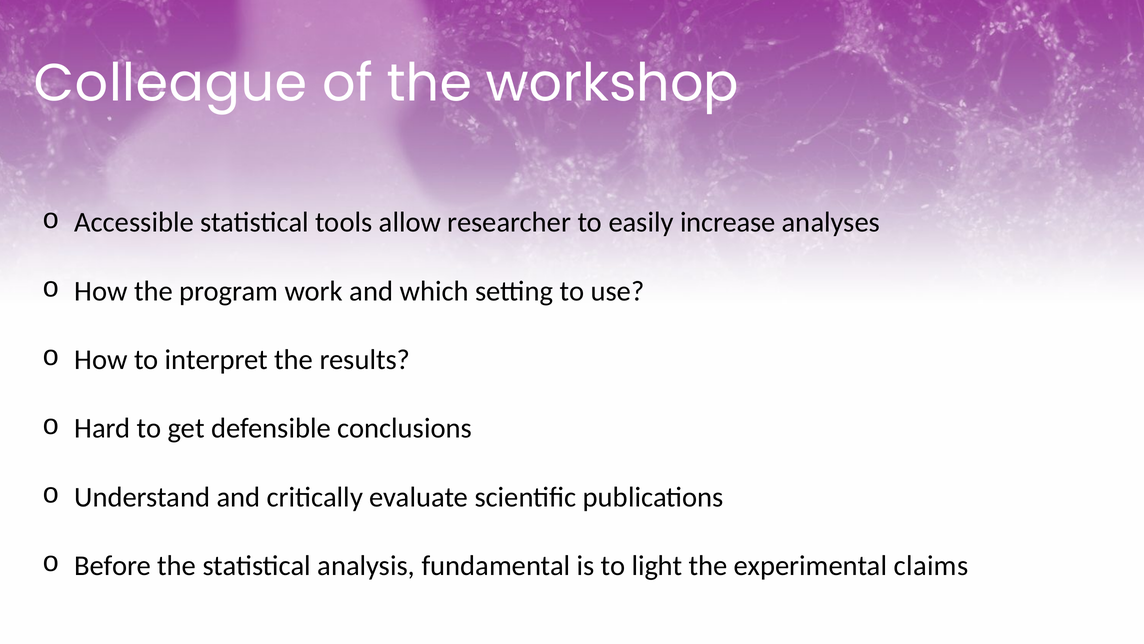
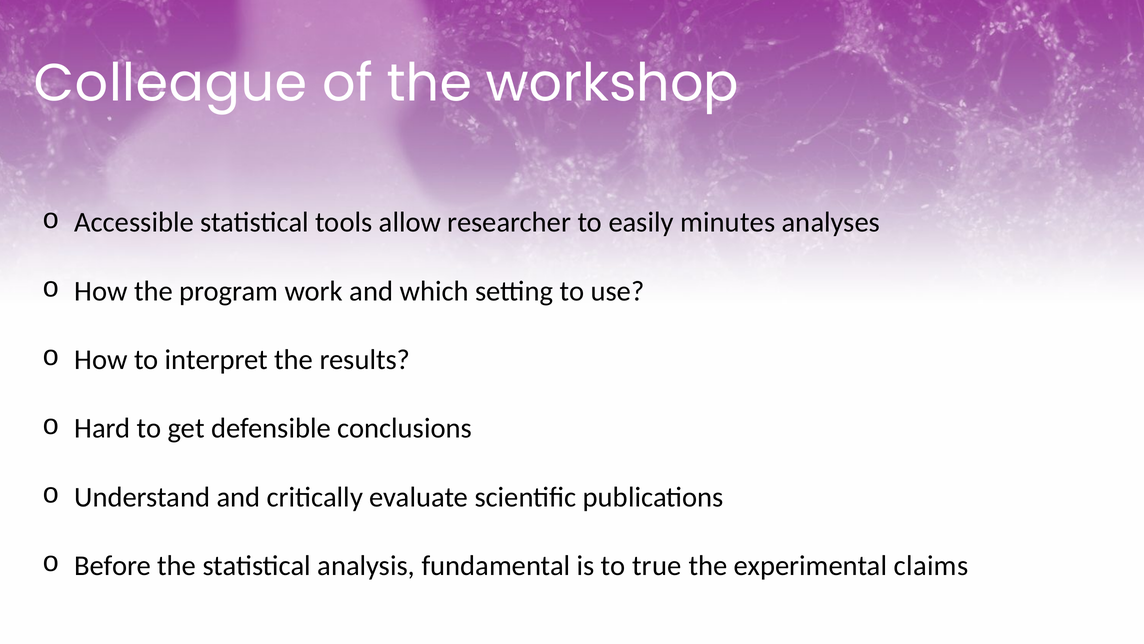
increase: increase -> minutes
light: light -> true
